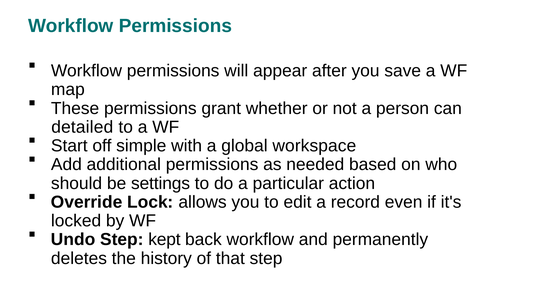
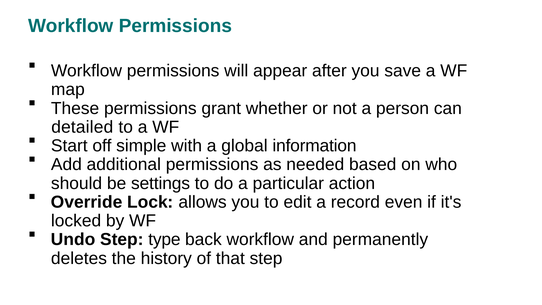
workspace: workspace -> information
kept: kept -> type
